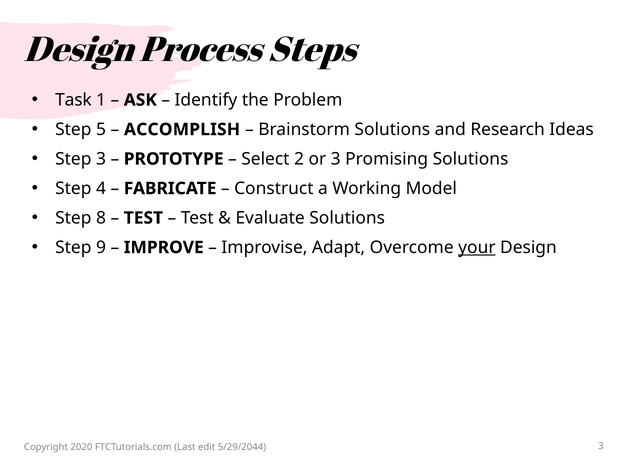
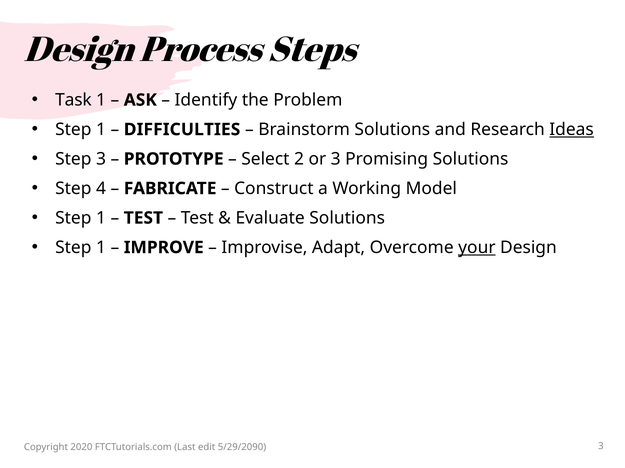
5 at (101, 130): 5 -> 1
ACCOMPLISH: ACCOMPLISH -> DIFFICULTIES
Ideas underline: none -> present
8 at (101, 218): 8 -> 1
9 at (101, 248): 9 -> 1
5/29/2044: 5/29/2044 -> 5/29/2090
